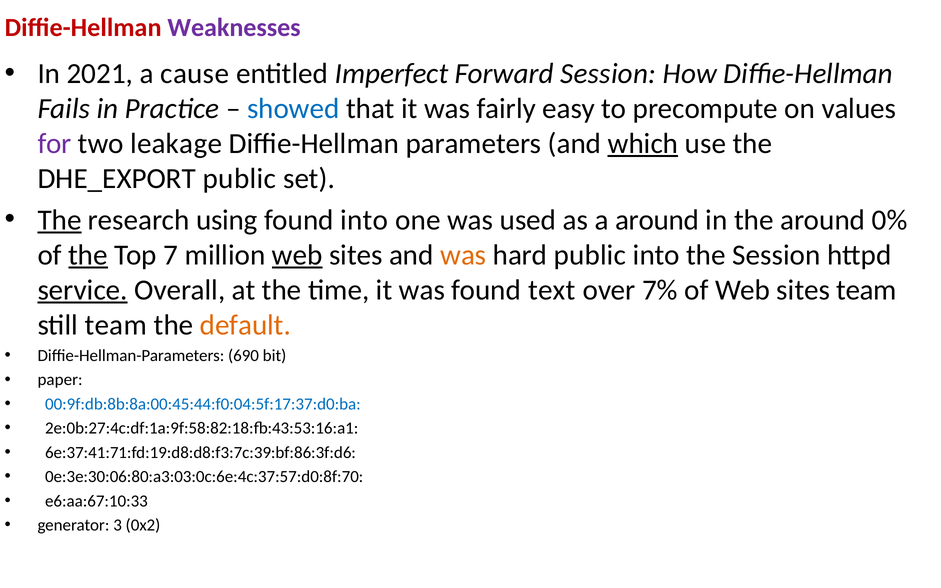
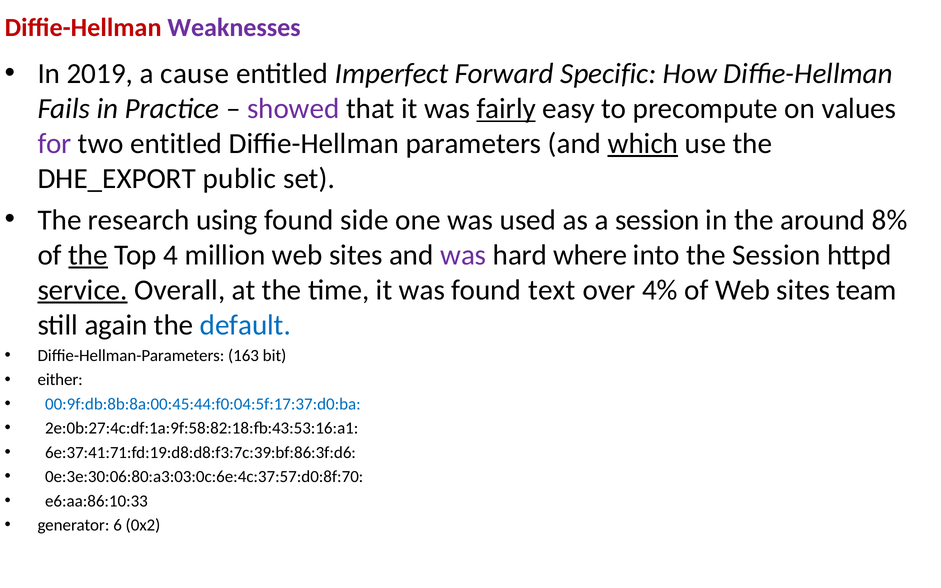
2021: 2021 -> 2019
Forward Session: Session -> Specific
showed colour: blue -> purple
fairly underline: none -> present
two leakage: leakage -> entitled
The at (60, 220) underline: present -> none
found into: into -> side
a around: around -> session
0%: 0% -> 8%
7: 7 -> 4
web at (297, 255) underline: present -> none
was at (463, 255) colour: orange -> purple
hard public: public -> where
7%: 7% -> 4%
still team: team -> again
default colour: orange -> blue
690: 690 -> 163
paper: paper -> either
e6:aa:67:10:33: e6:aa:67:10:33 -> e6:aa:86:10:33
3: 3 -> 6
